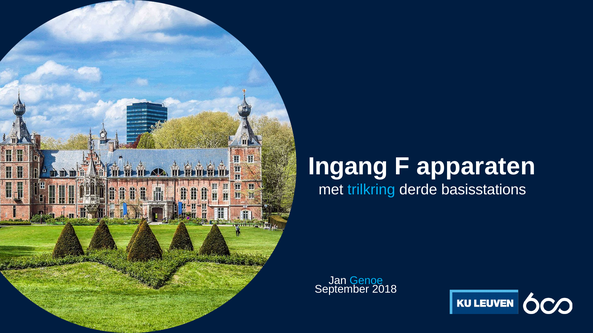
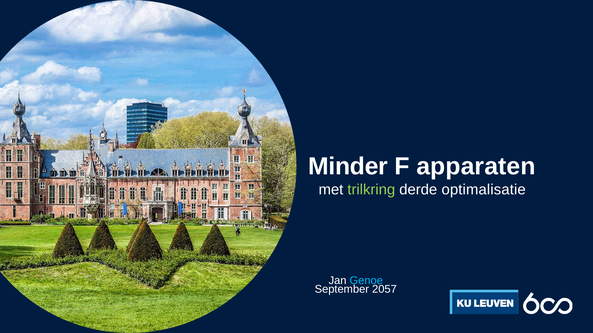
Ingang: Ingang -> Minder
trilkring colour: light blue -> light green
basisstations: basisstations -> optimalisatie
2018: 2018 -> 2057
